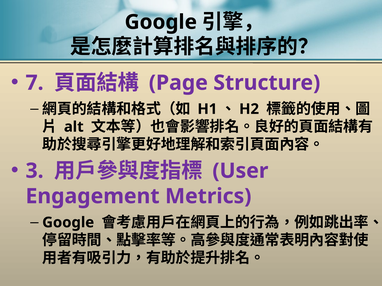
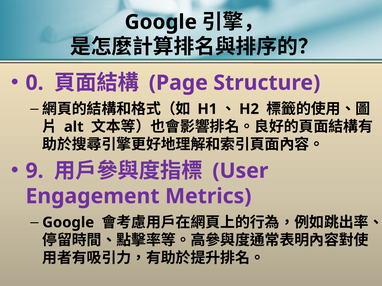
7: 7 -> 0
3: 3 -> 9
